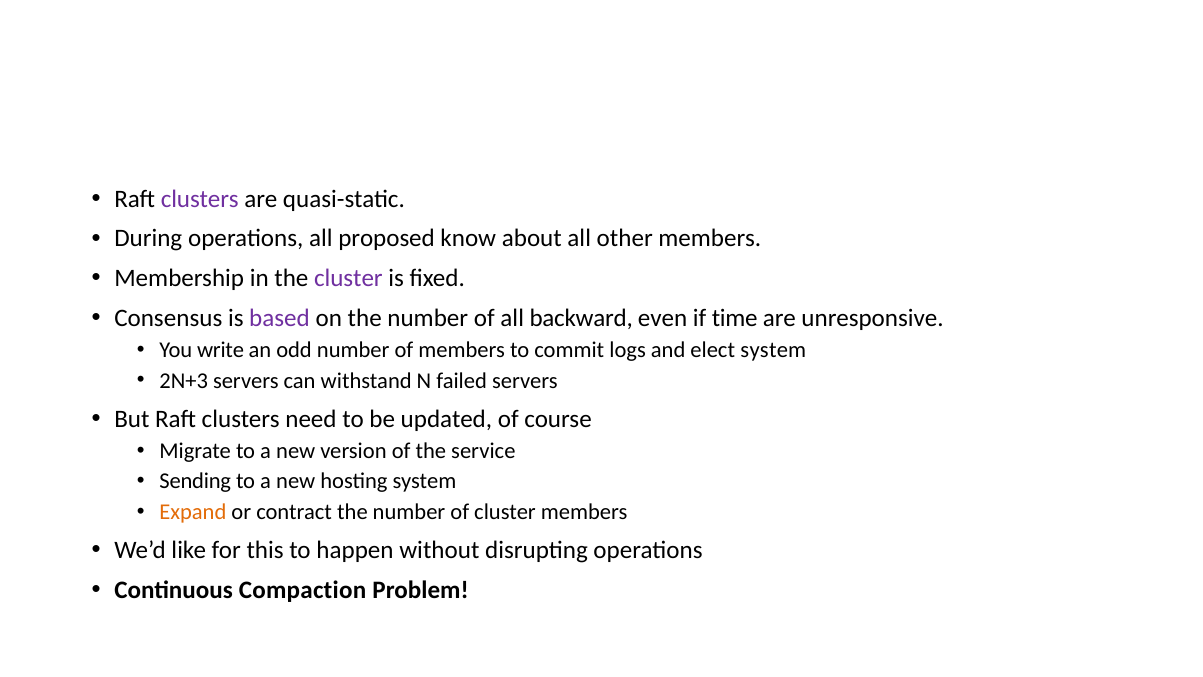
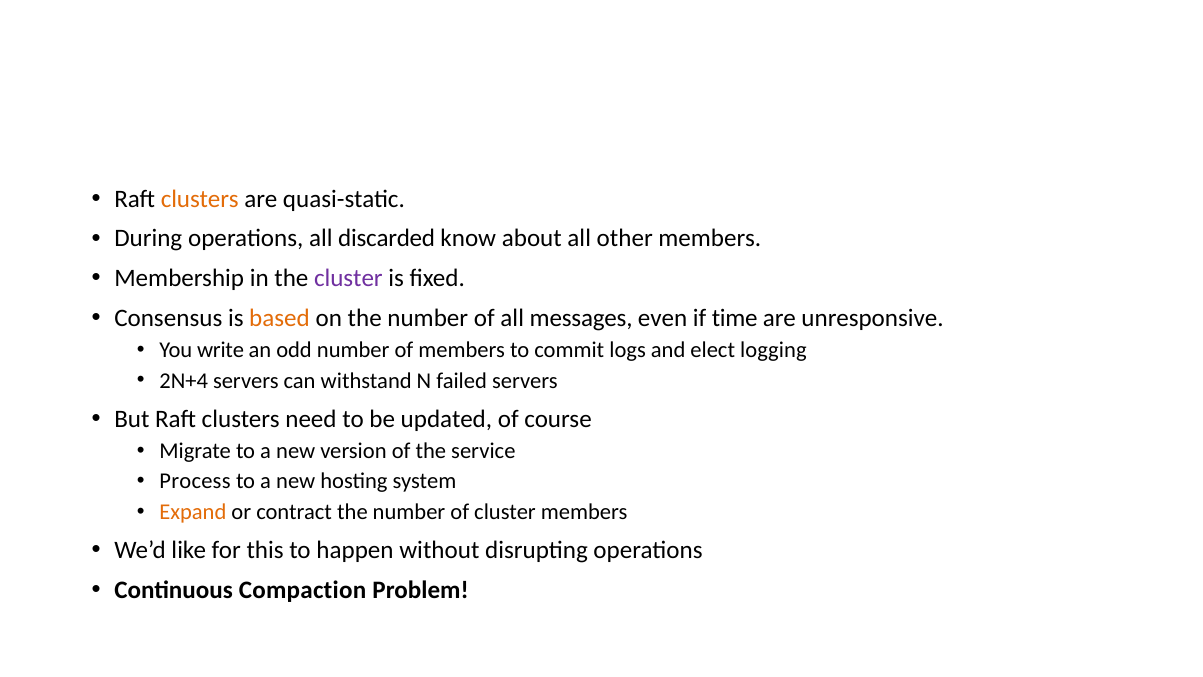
clusters at (200, 199) colour: purple -> orange
proposed: proposed -> discarded
based colour: purple -> orange
backward: backward -> messages
elect system: system -> logging
2N+3: 2N+3 -> 2N+4
Sending: Sending -> Process
